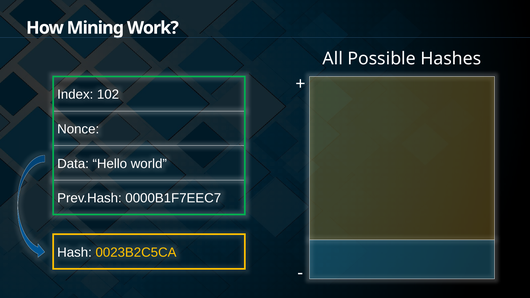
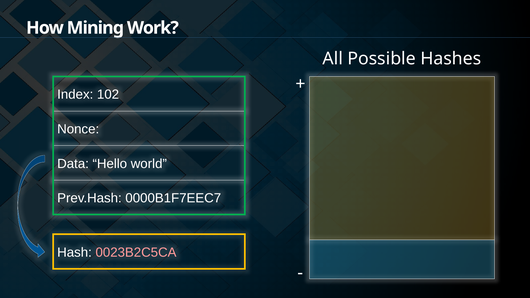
0023B2C5CA colour: yellow -> pink
